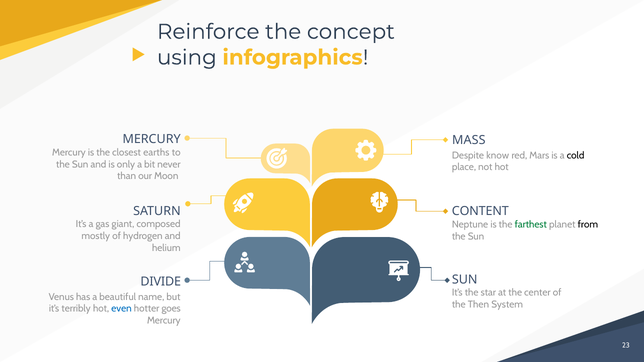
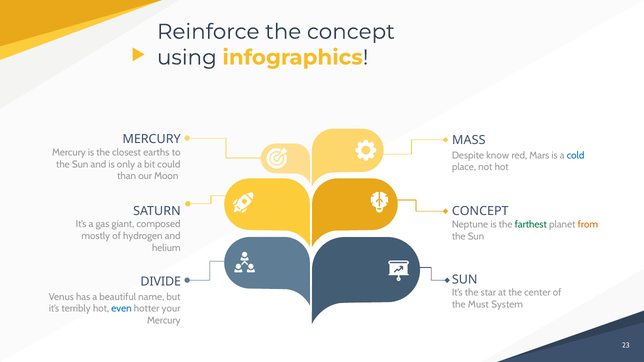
cold colour: black -> blue
never: never -> could
CONTENT at (480, 211): CONTENT -> CONCEPT
from colour: black -> orange
Then: Then -> Must
goes: goes -> your
